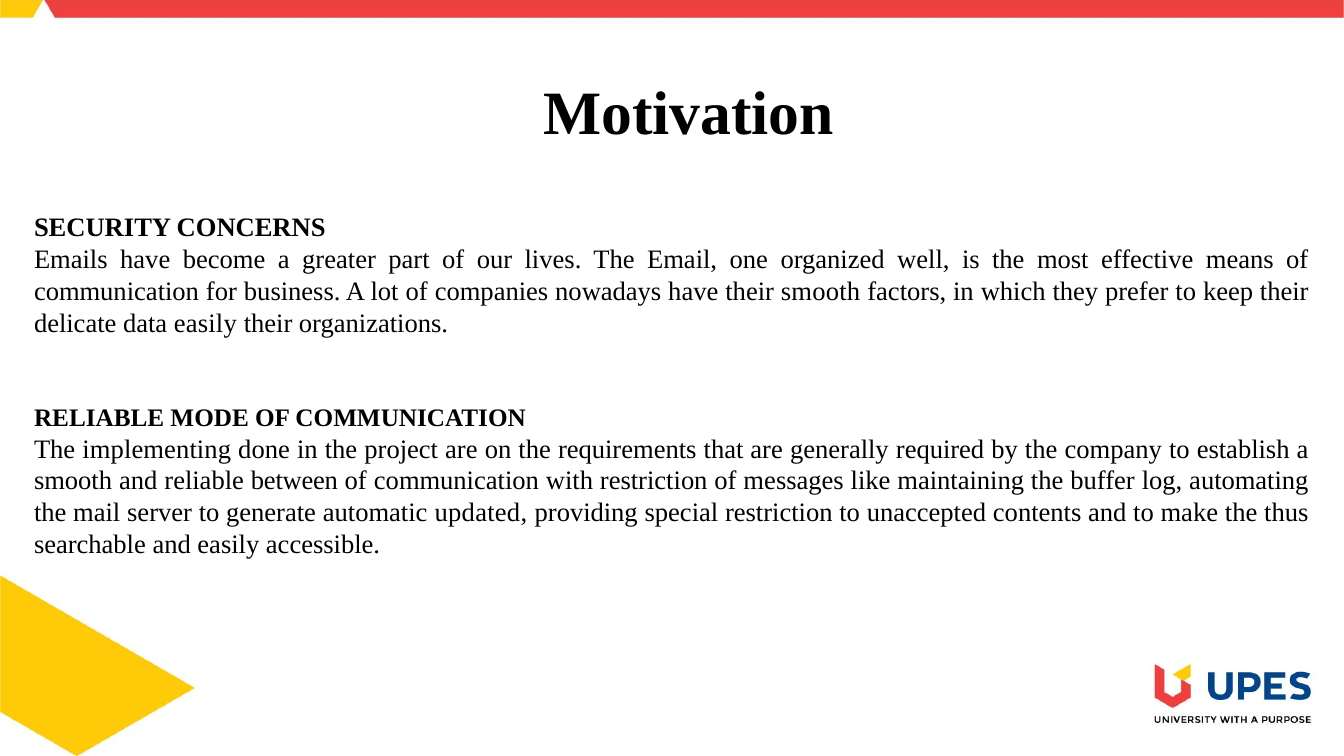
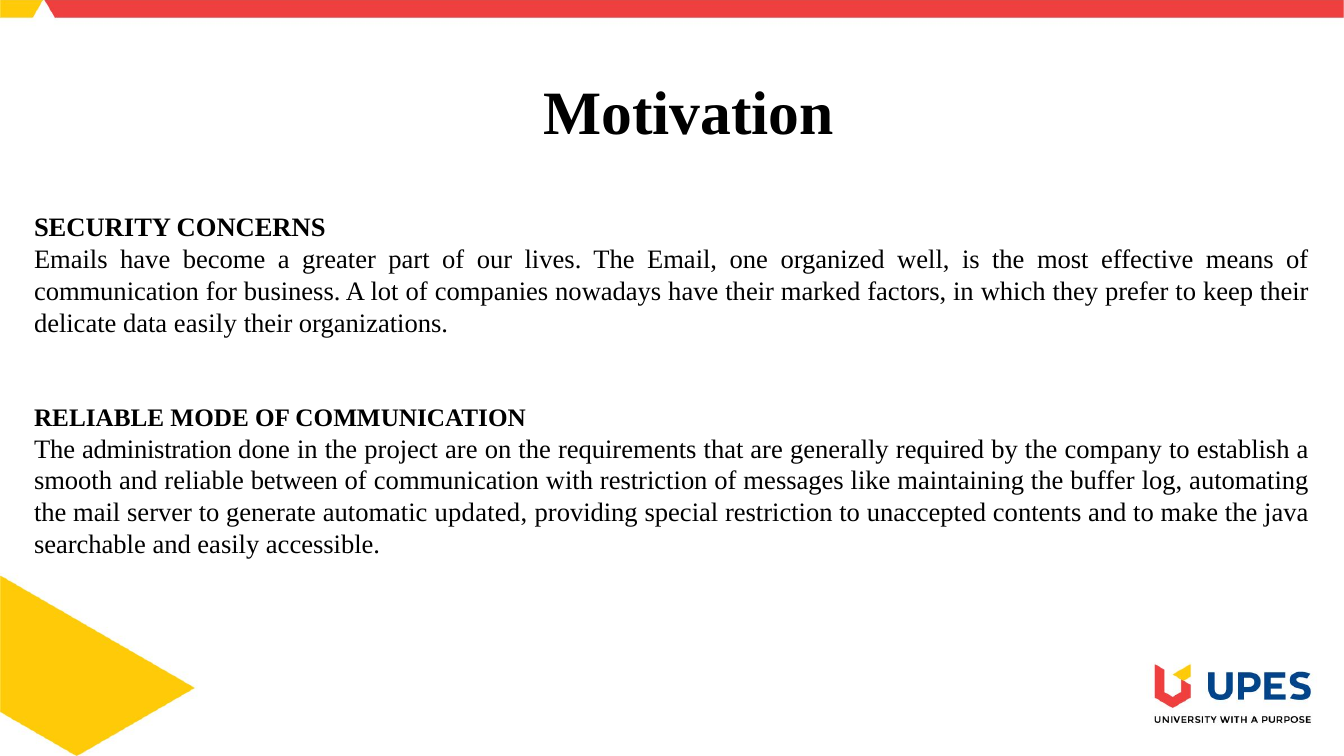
their smooth: smooth -> marked
implementing: implementing -> administration
thus: thus -> java
